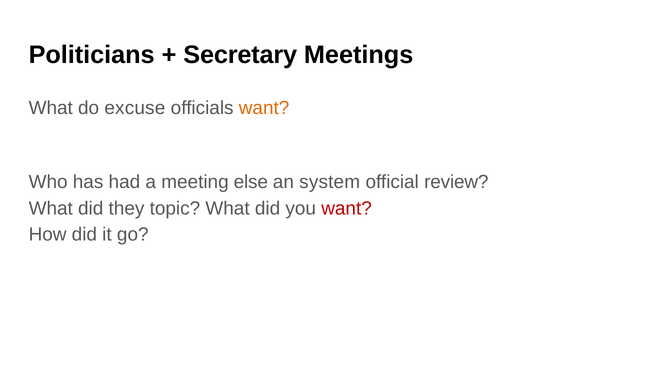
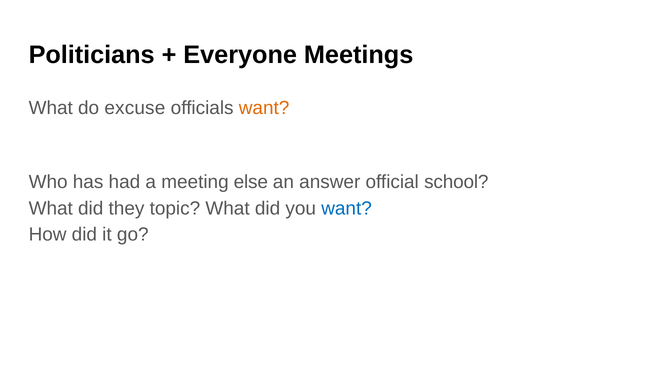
Secretary: Secretary -> Everyone
system: system -> answer
review: review -> school
want at (347, 208) colour: red -> blue
